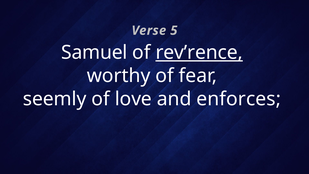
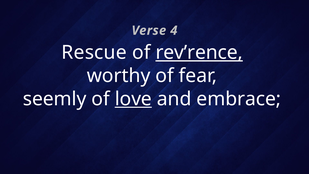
5: 5 -> 4
Samuel: Samuel -> Rescue
love underline: none -> present
enforces: enforces -> embrace
